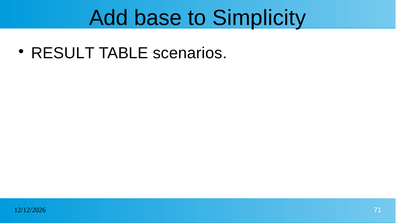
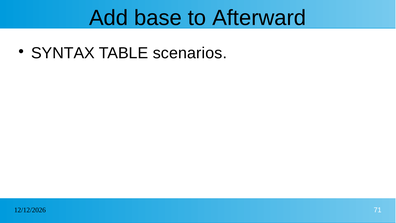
Simplicity: Simplicity -> Afterward
RESULT: RESULT -> SYNTAX
